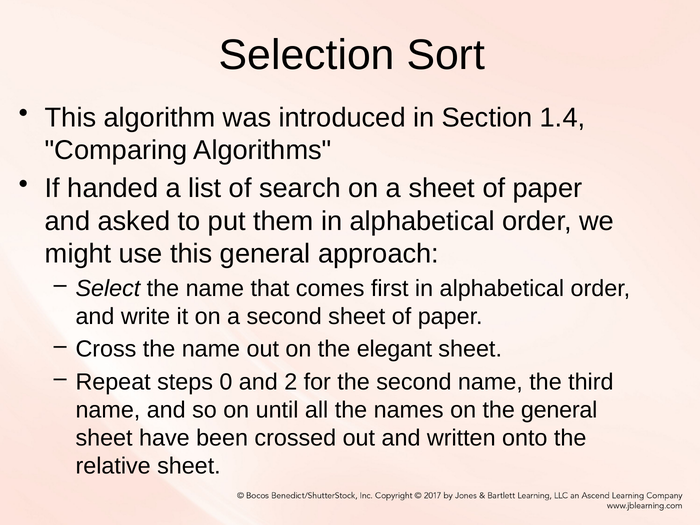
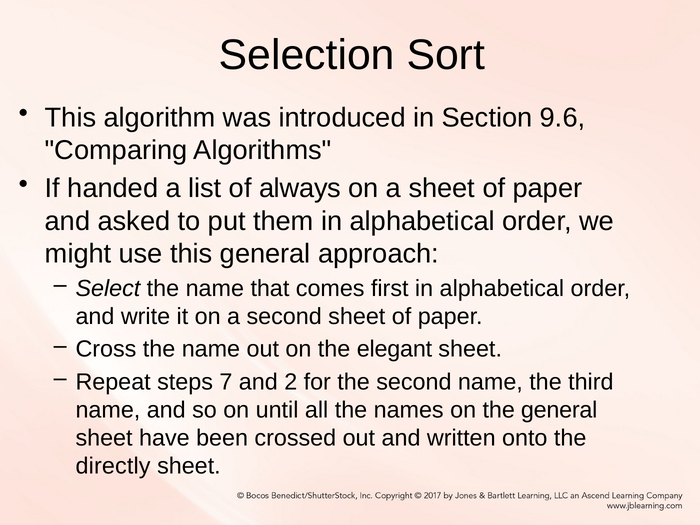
1.4: 1.4 -> 9.6
search: search -> always
0: 0 -> 7
relative: relative -> directly
